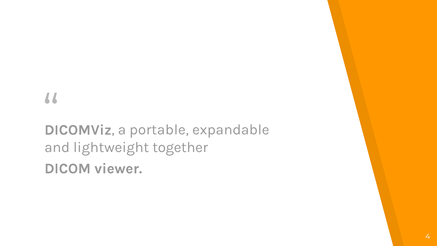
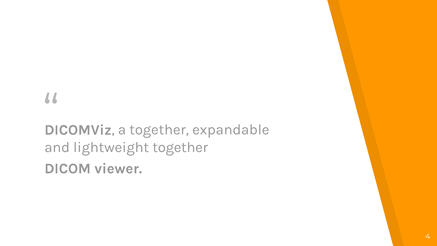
a portable: portable -> together
